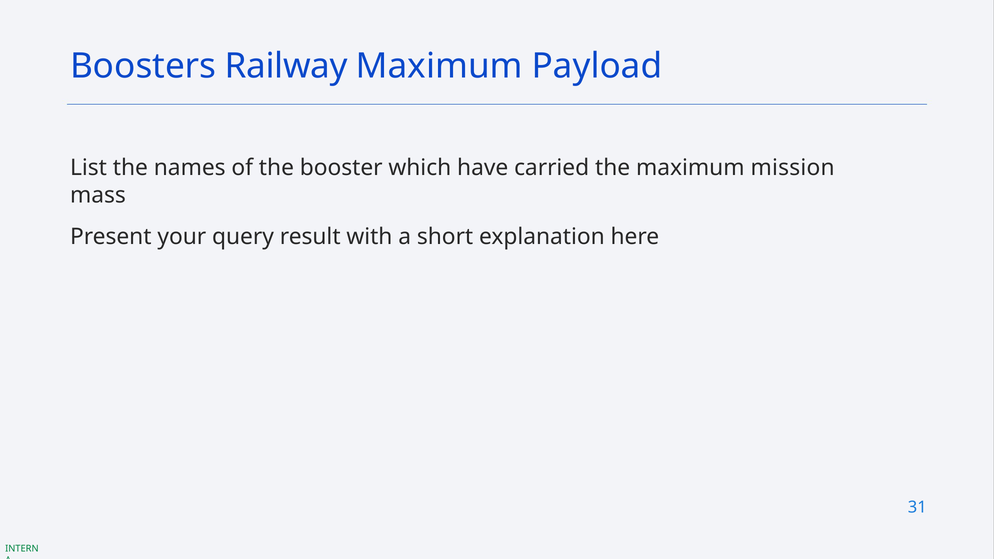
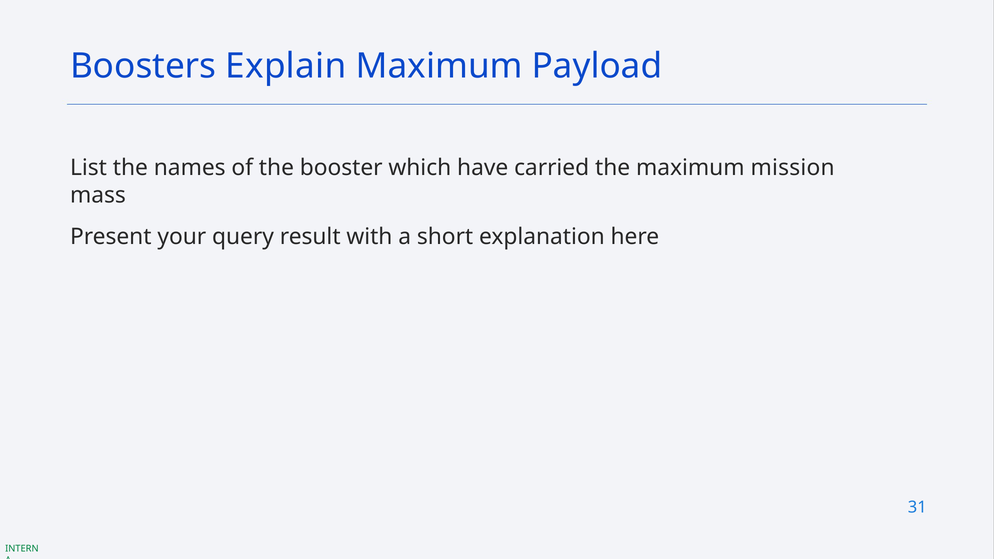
Railway: Railway -> Explain
